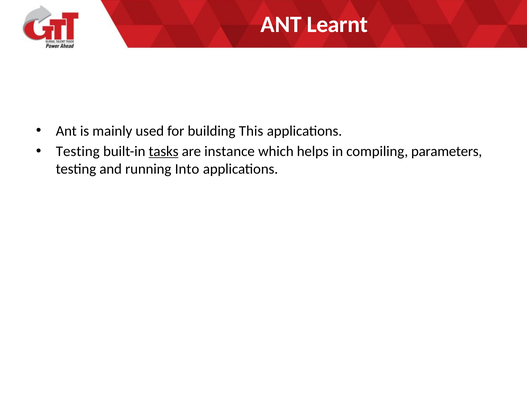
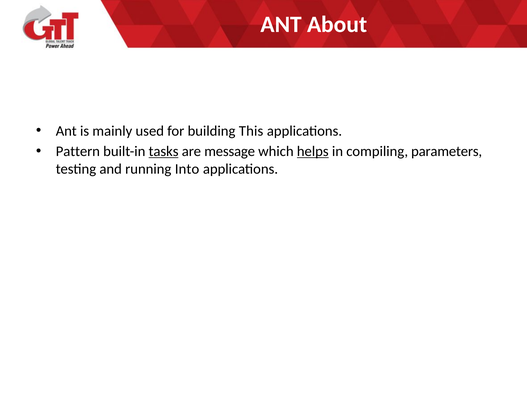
Learnt: Learnt -> About
Testing at (78, 152): Testing -> Pattern
instance: instance -> message
helps underline: none -> present
